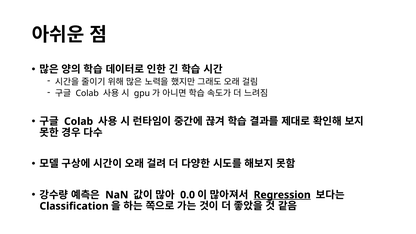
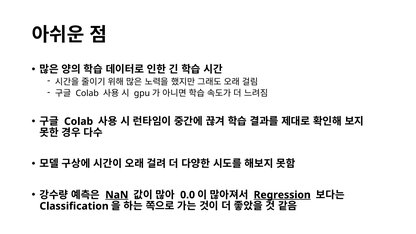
NaN underline: none -> present
